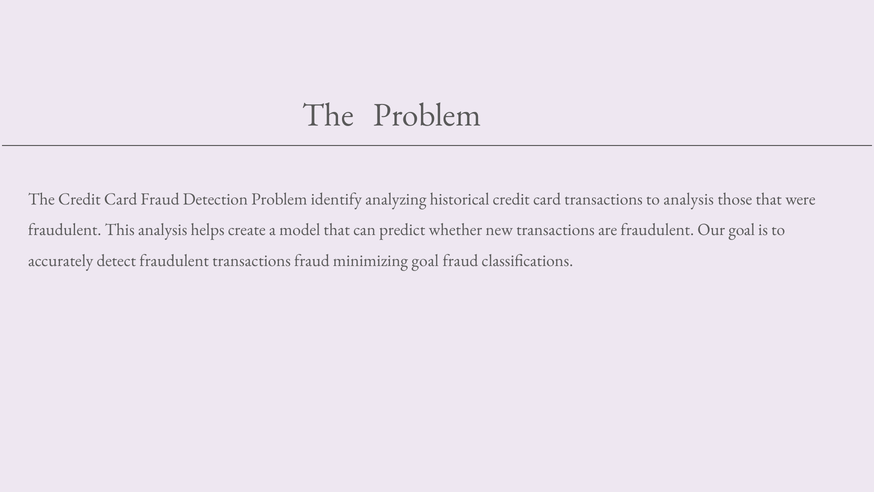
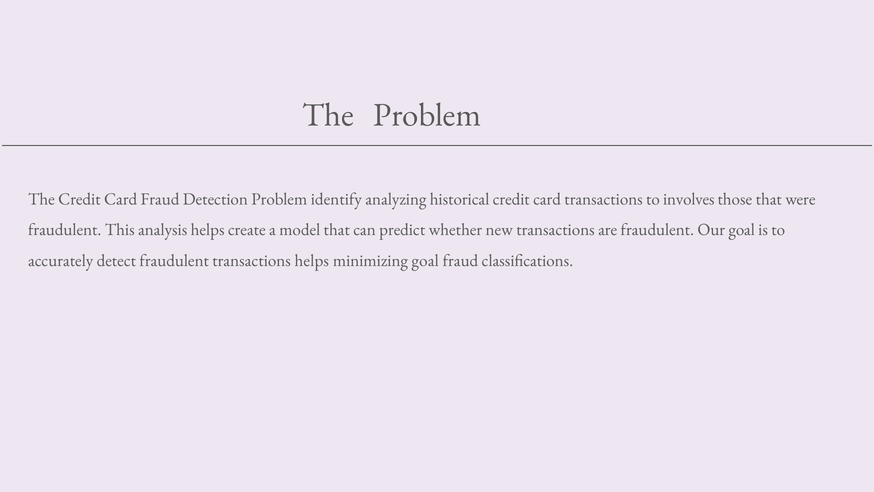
to analysis: analysis -> involves
transactions fraud: fraud -> helps
